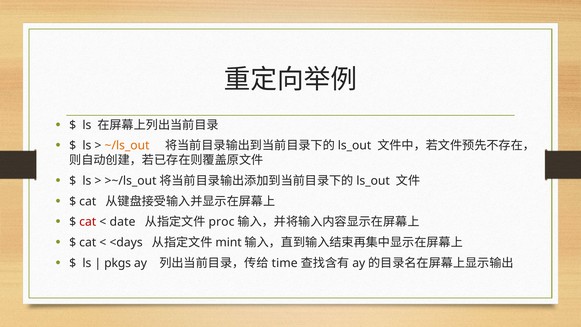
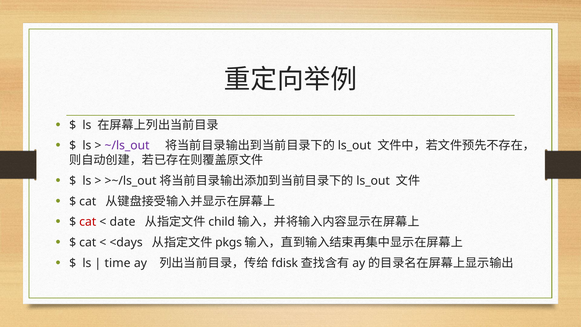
~/ls_out colour: orange -> purple
proc: proc -> child
mint: mint -> pkgs
pkgs: pkgs -> time
time: time -> fdisk
